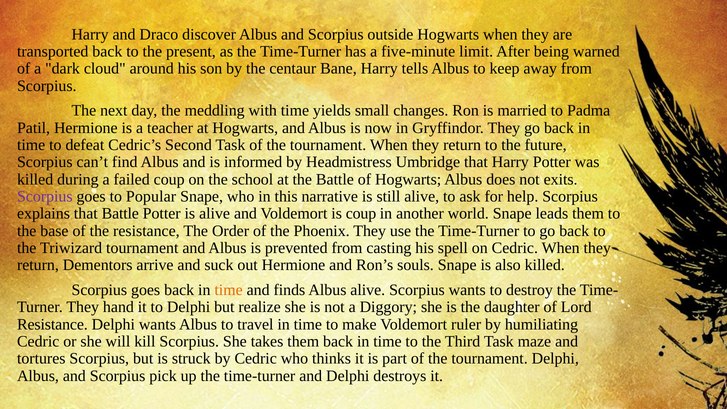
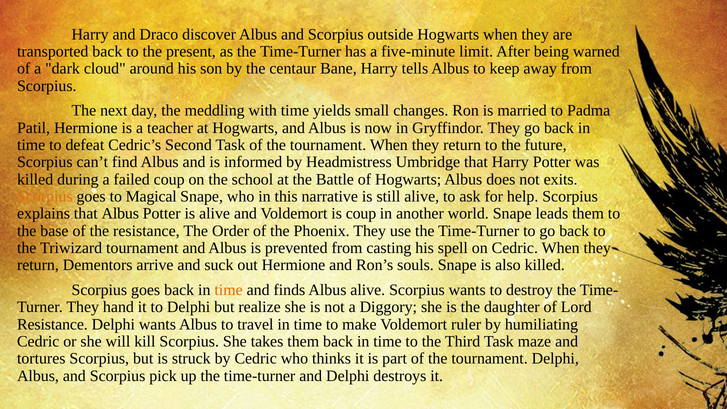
Scorpius at (45, 196) colour: purple -> orange
Popular: Popular -> Magical
that Battle: Battle -> Albus
